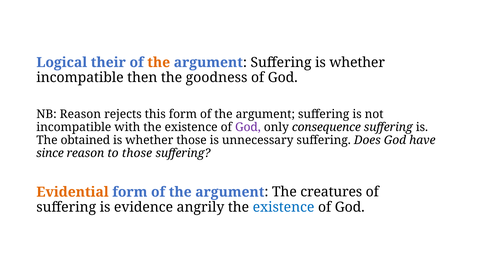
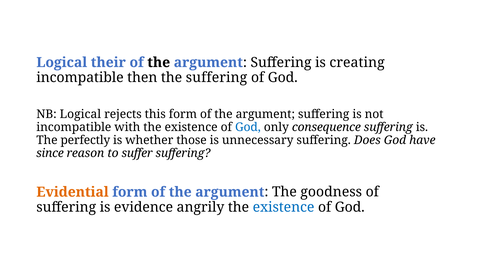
the at (159, 62) colour: orange -> black
Suffering is whether: whether -> creating
the goodness: goodness -> suffering
NB Reason: Reason -> Logical
God at (248, 127) colour: purple -> blue
obtained: obtained -> perfectly
to those: those -> suffer
creatures: creatures -> goodness
